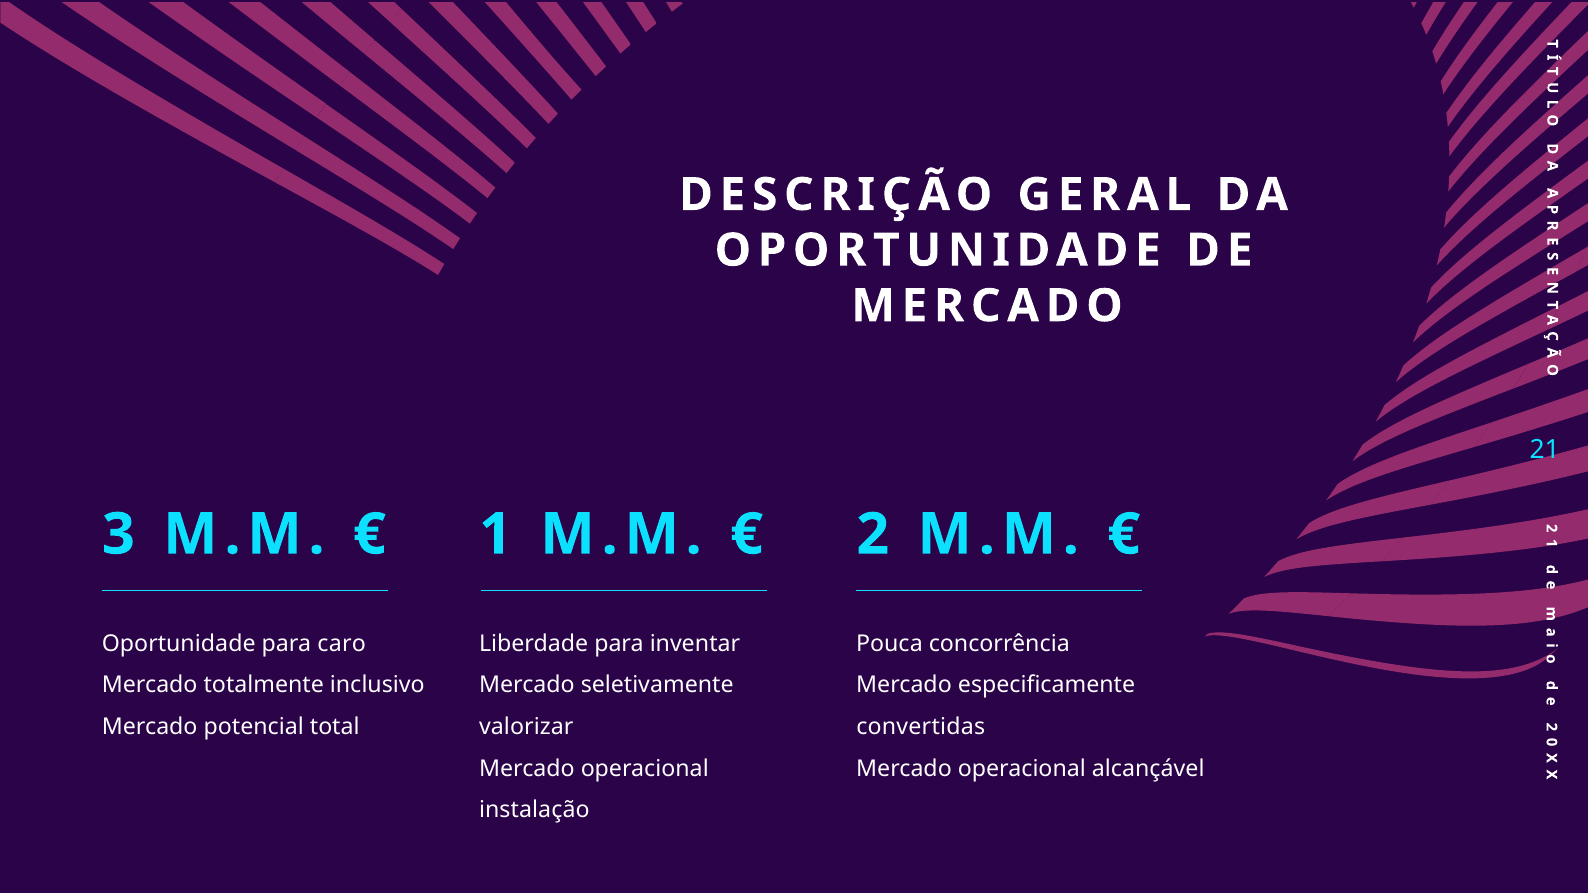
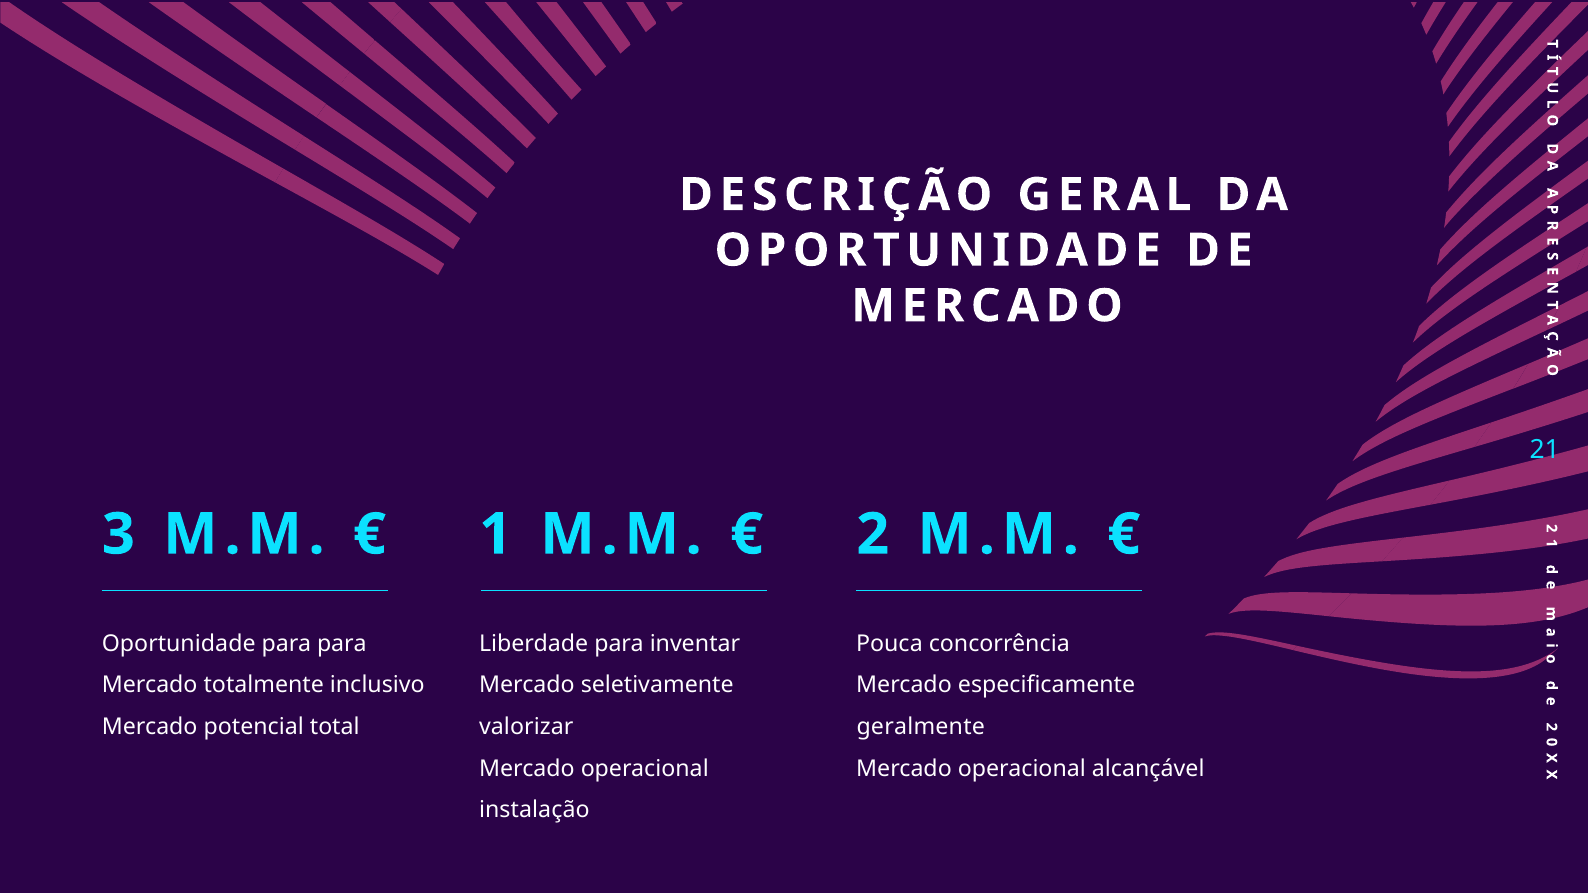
para caro: caro -> para
convertidas: convertidas -> geralmente
